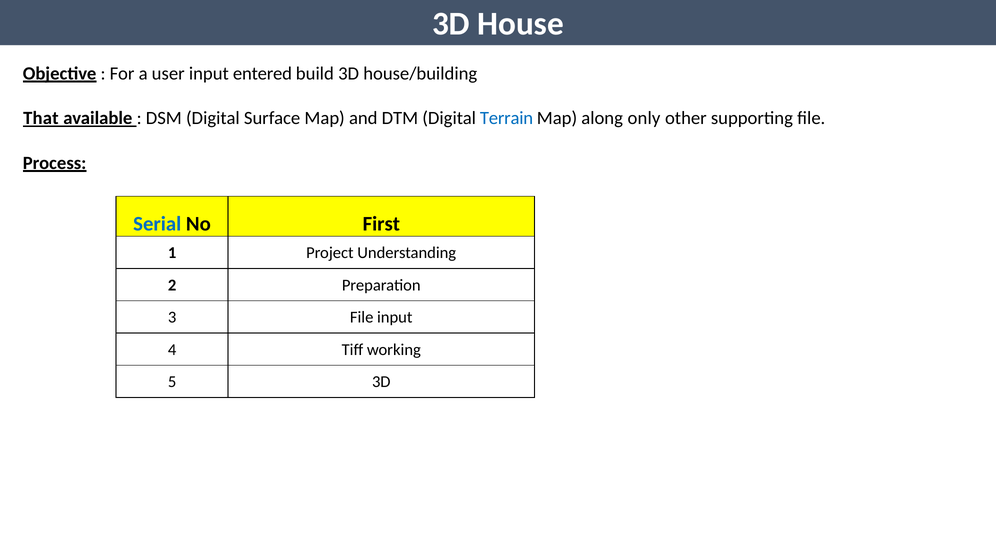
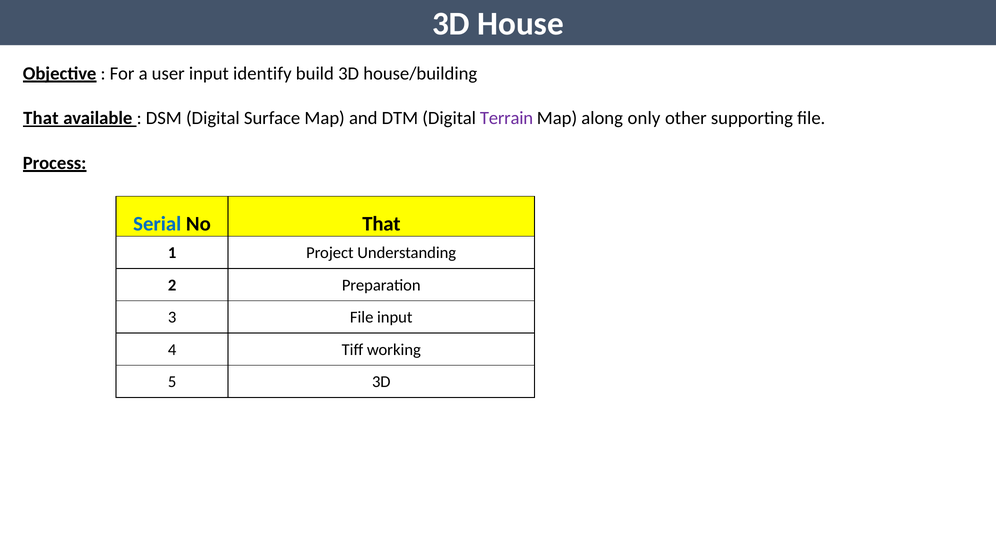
entered: entered -> identify
Terrain colour: blue -> purple
No First: First -> That
